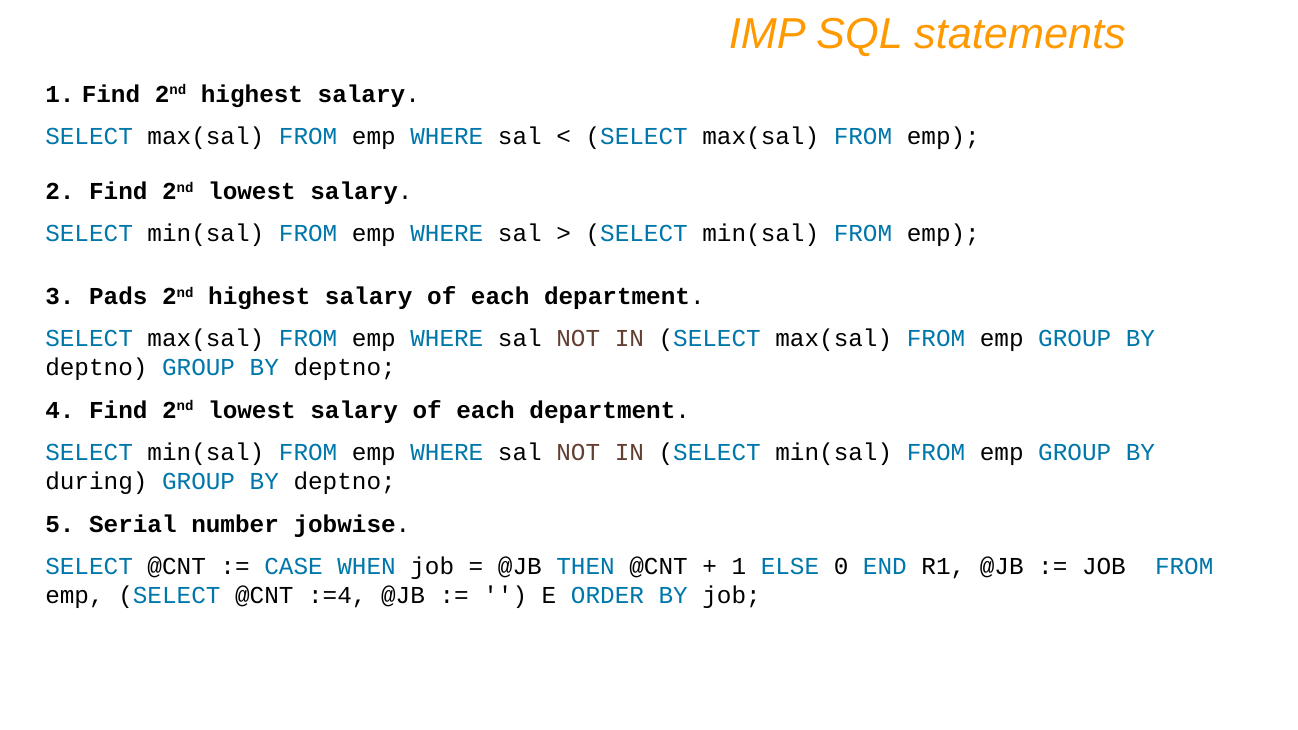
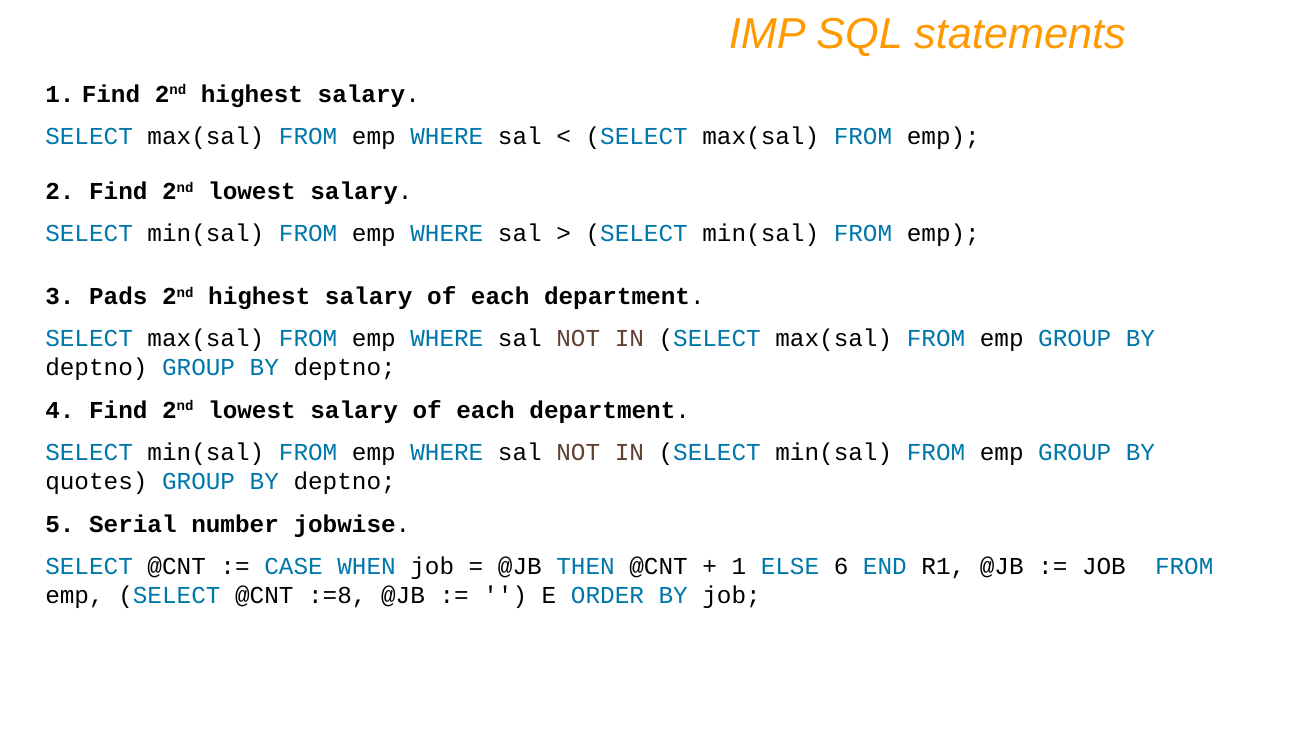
during: during -> quotes
0: 0 -> 6
:=4: :=4 -> :=8
